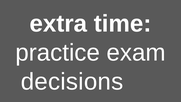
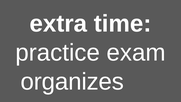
decisions: decisions -> organizes
